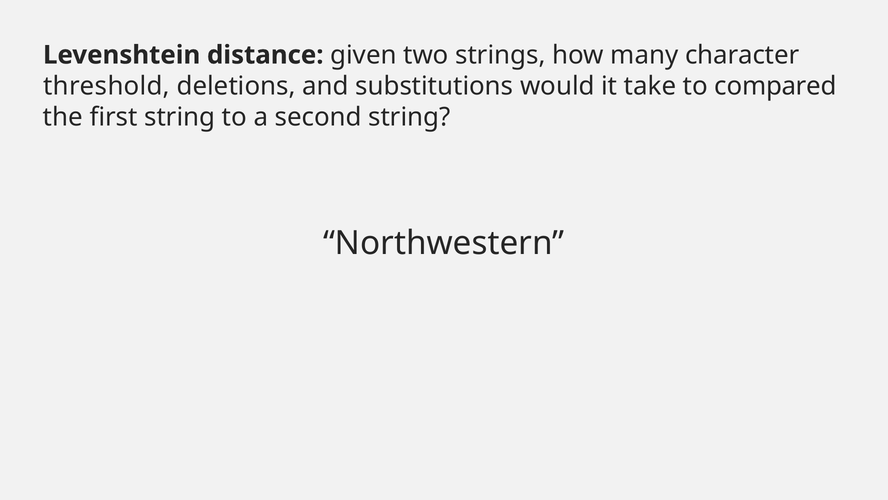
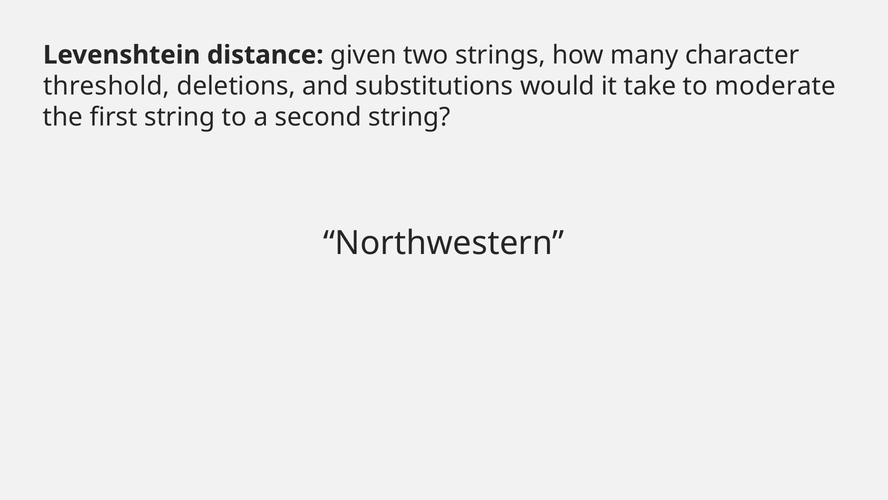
compared: compared -> moderate
